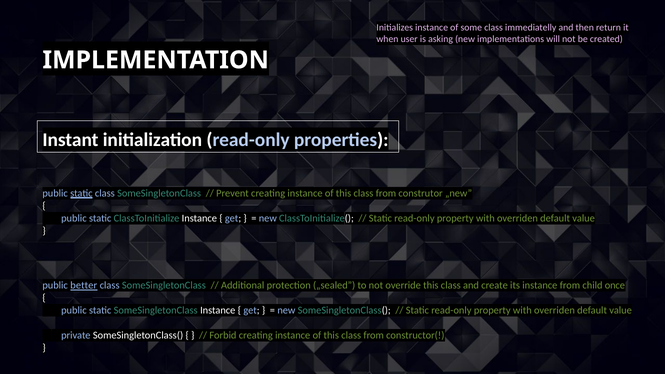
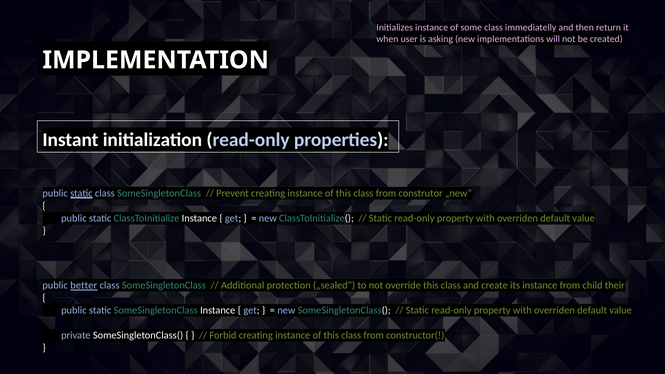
once: once -> their
